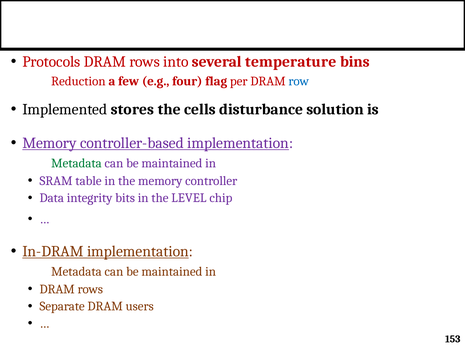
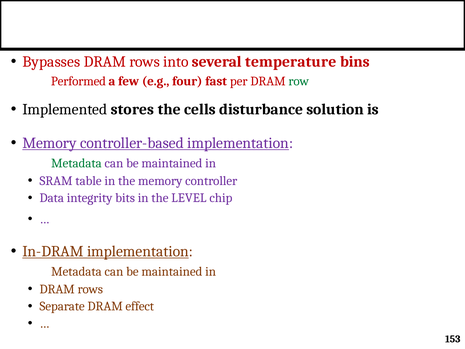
Protocols: Protocols -> Bypasses
Reduction: Reduction -> Performed
flag: flag -> fast
row colour: blue -> green
users: users -> effect
